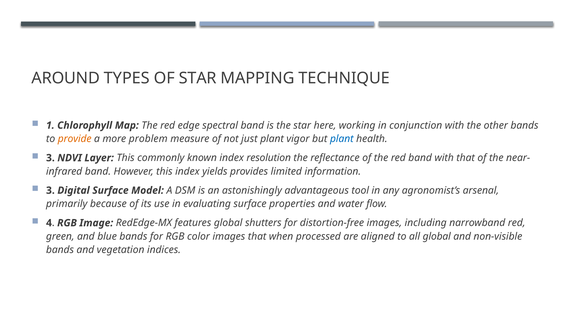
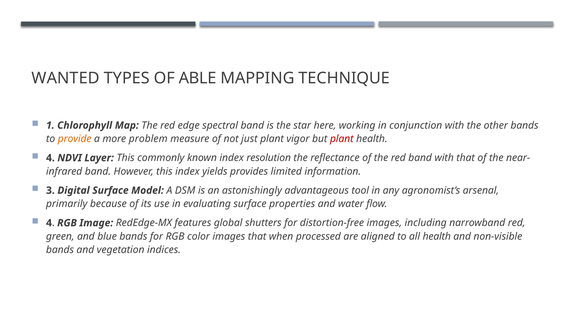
AROUND: AROUND -> WANTED
OF STAR: STAR -> ABLE
plant at (342, 139) colour: blue -> red
3 at (50, 158): 3 -> 4
all global: global -> health
